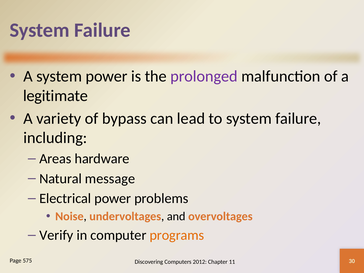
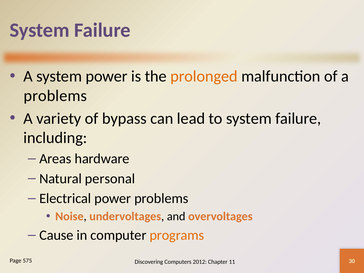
prolonged colour: purple -> orange
legitimate at (55, 96): legitimate -> problems
message: message -> personal
Verify: Verify -> Cause
